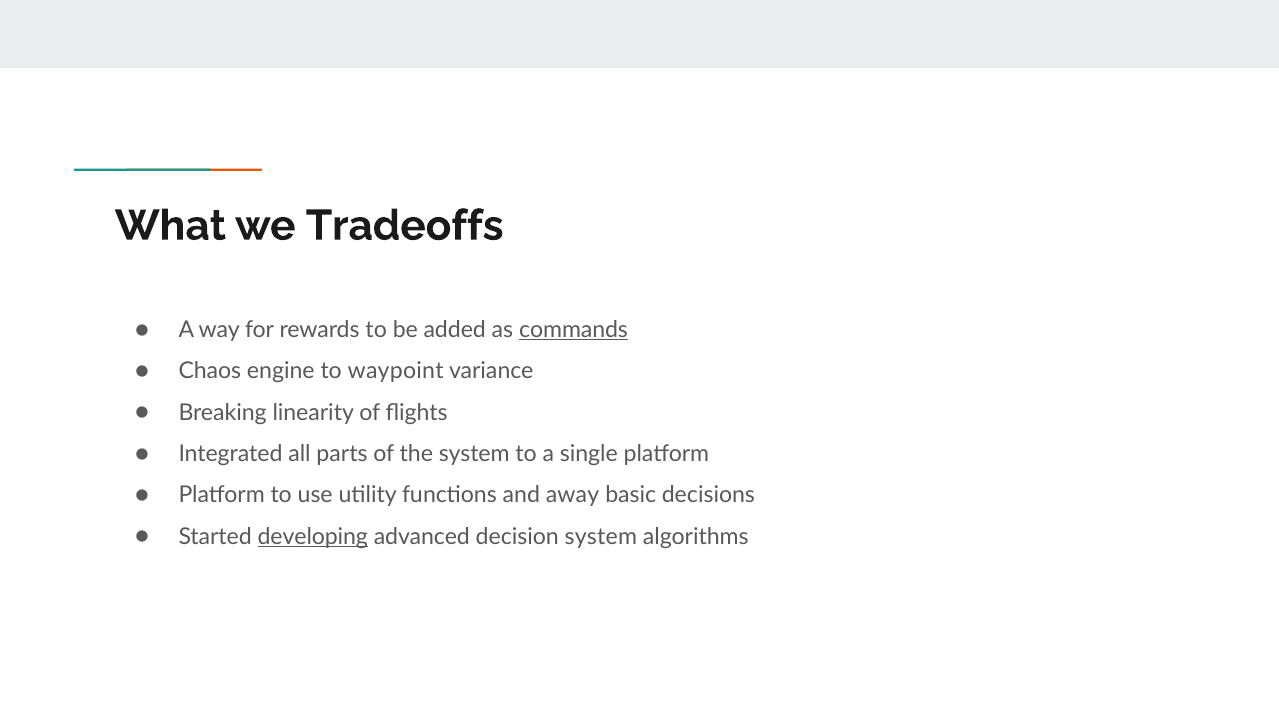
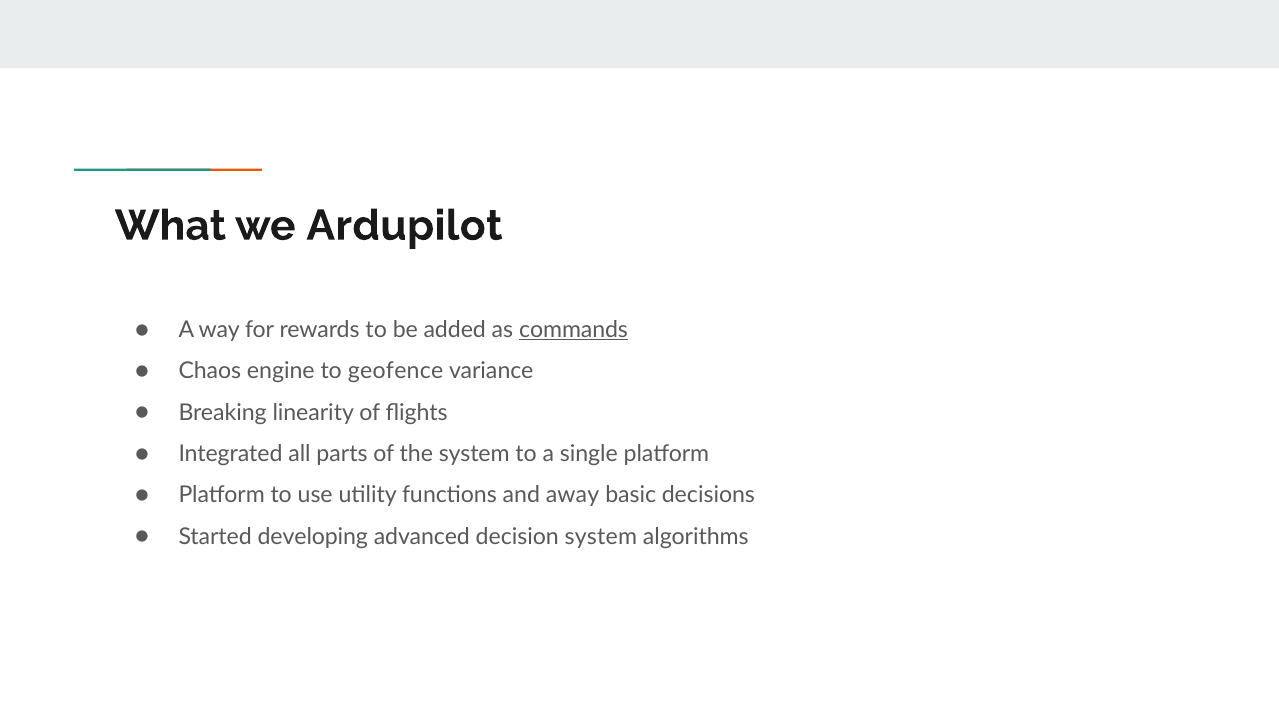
Tradeoffs: Tradeoffs -> Ardupilot
waypoint: waypoint -> geofence
developing underline: present -> none
